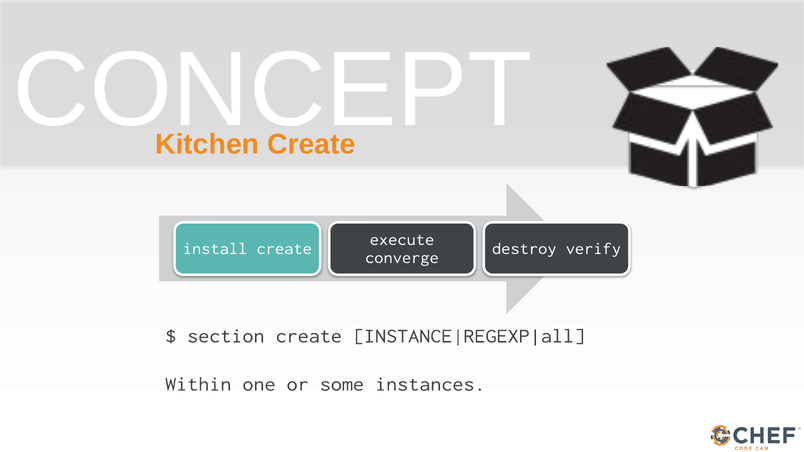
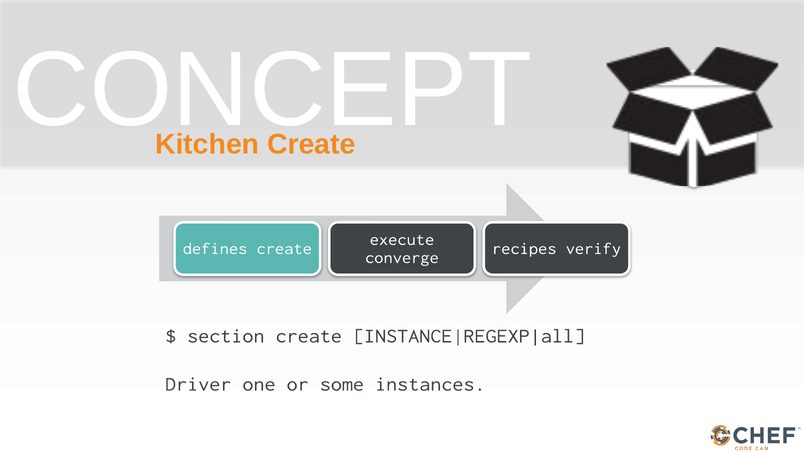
install: install -> defines
destroy: destroy -> recipes
Within: Within -> Driver
